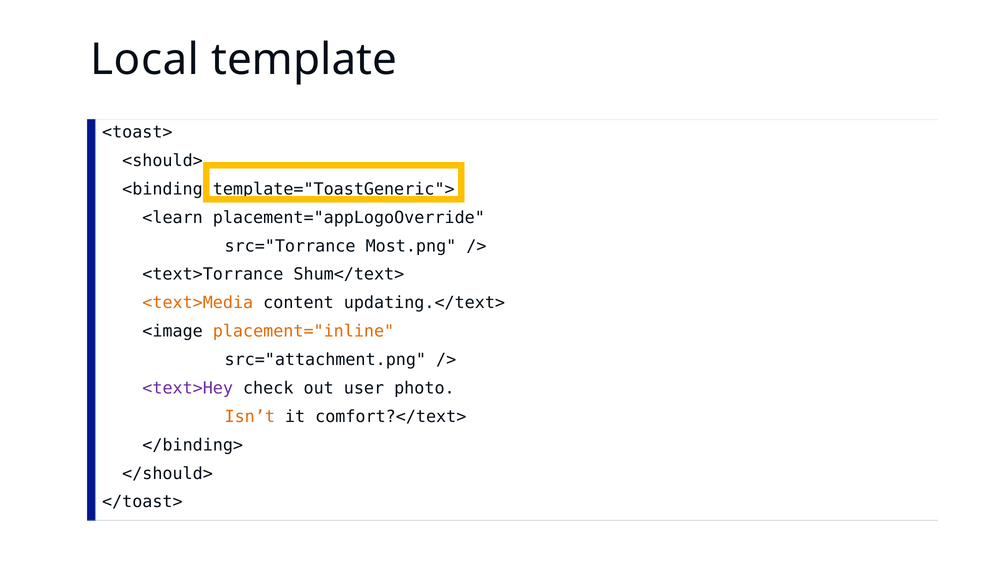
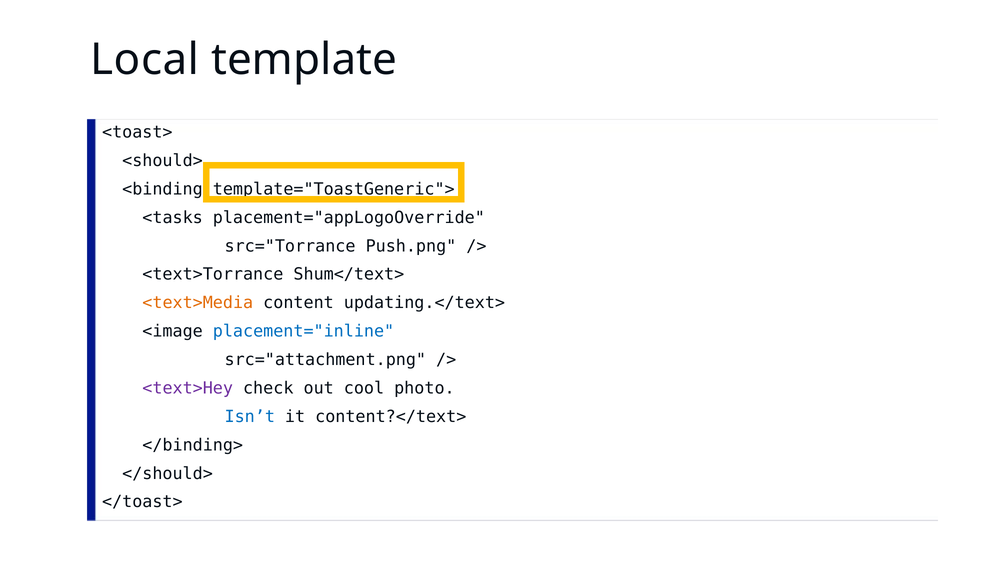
<learn: <learn -> <tasks
Most.png: Most.png -> Push.png
placement="inline colour: orange -> blue
user: user -> cool
Isn’t colour: orange -> blue
comfort?</text>: comfort?</text> -> content?</text>
